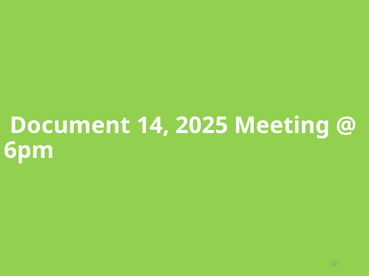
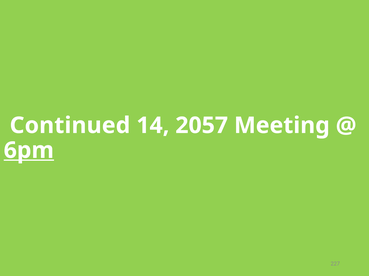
Document: Document -> Continued
2025: 2025 -> 2057
6pm underline: none -> present
